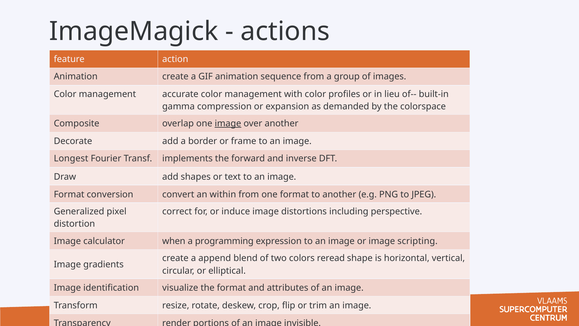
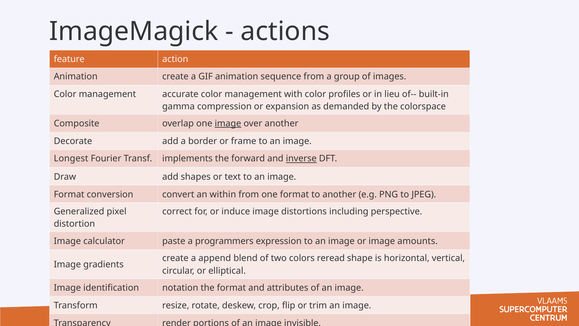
inverse underline: none -> present
when: when -> paste
programming: programming -> programmers
scripting: scripting -> amounts
visualize: visualize -> notation
